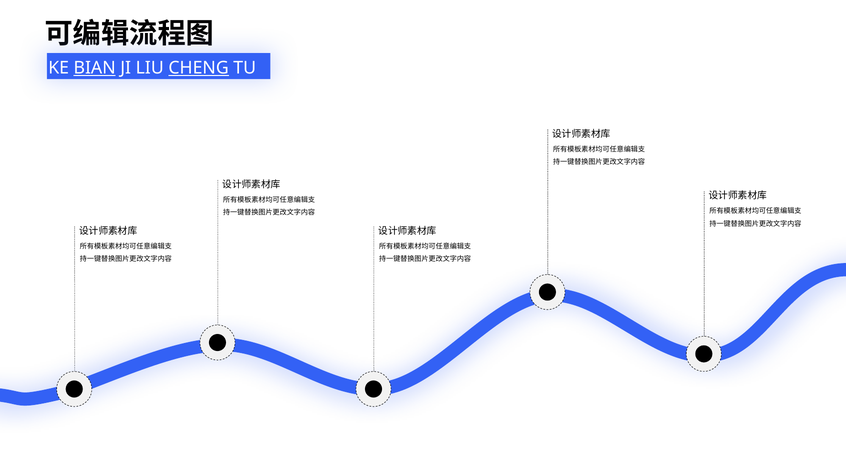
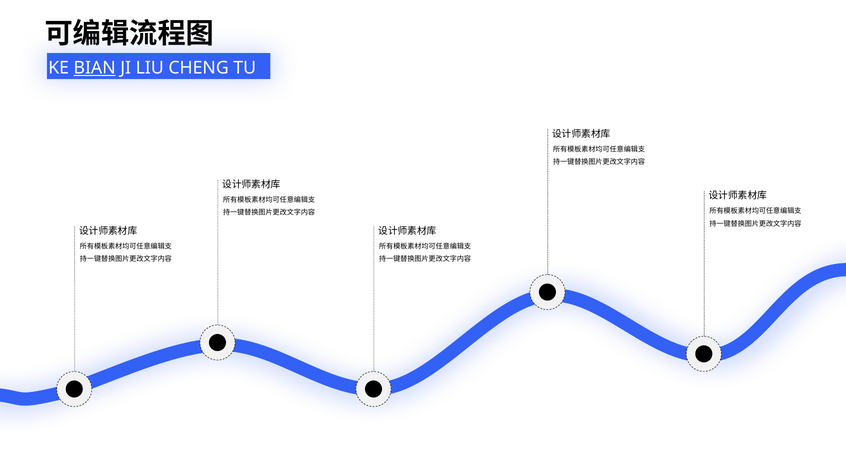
CHENG underline: present -> none
